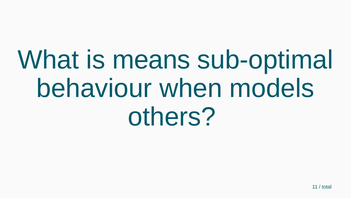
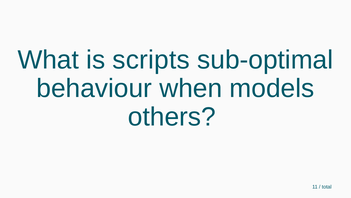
means: means -> scripts
